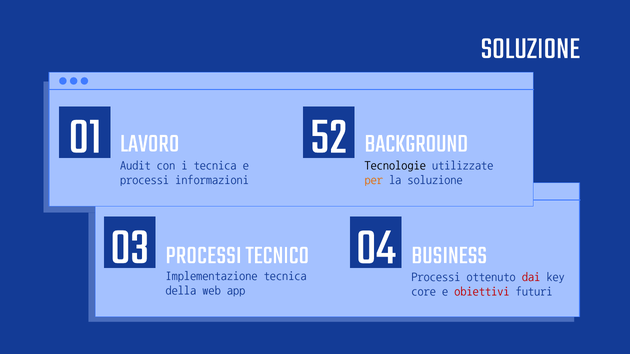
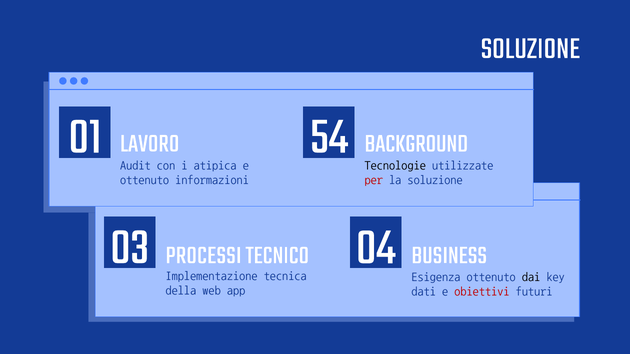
52: 52 -> 54
i tecnica: tecnica -> atipica
processi at (145, 180): processi -> ottenuto
per colour: orange -> red
Processi at (436, 277): Processi -> Esigenza
dai colour: red -> black
core: core -> dati
